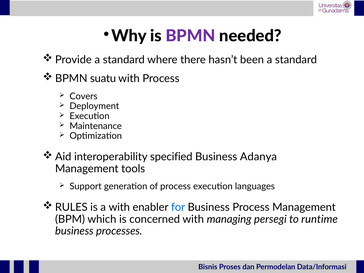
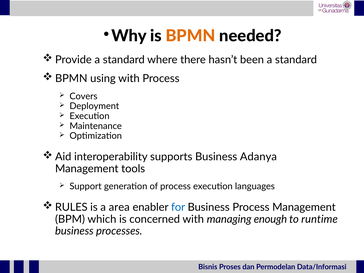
BPMN at (190, 36) colour: purple -> orange
suatu: suatu -> using
specified: specified -> supports
a with: with -> area
persegi: persegi -> enough
